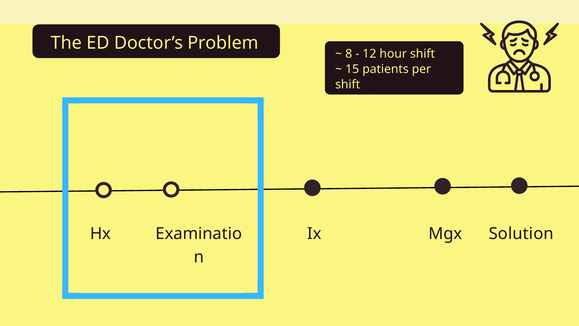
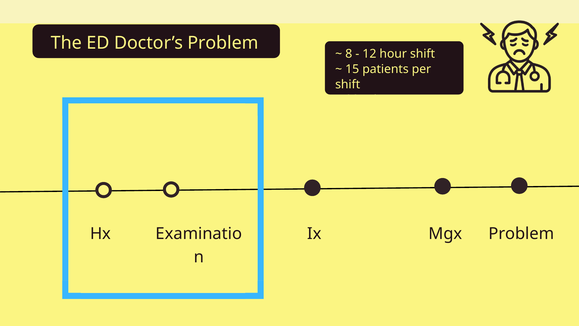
Solution at (521, 234): Solution -> Problem
